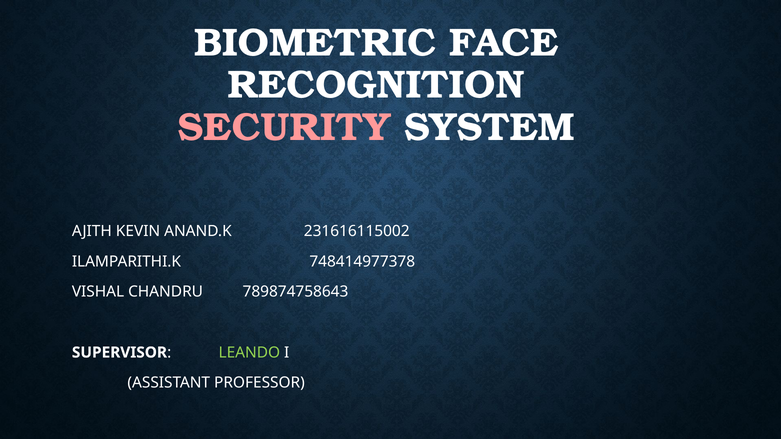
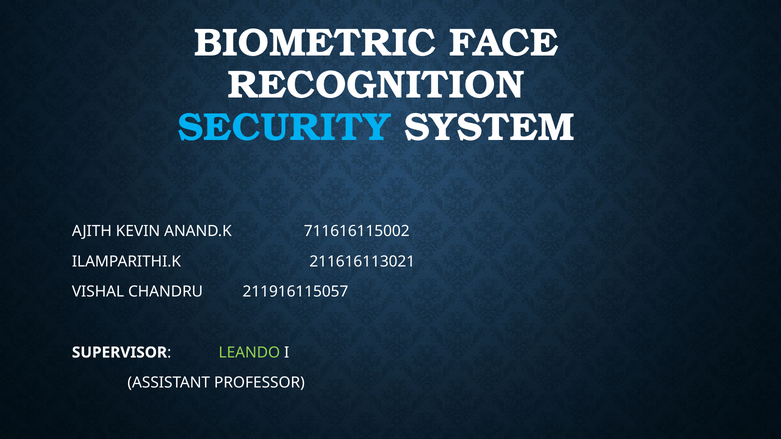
SECURITY colour: pink -> light blue
231616115002: 231616115002 -> 711616115002
748414977378: 748414977378 -> 211616113021
789874758643: 789874758643 -> 211916115057
